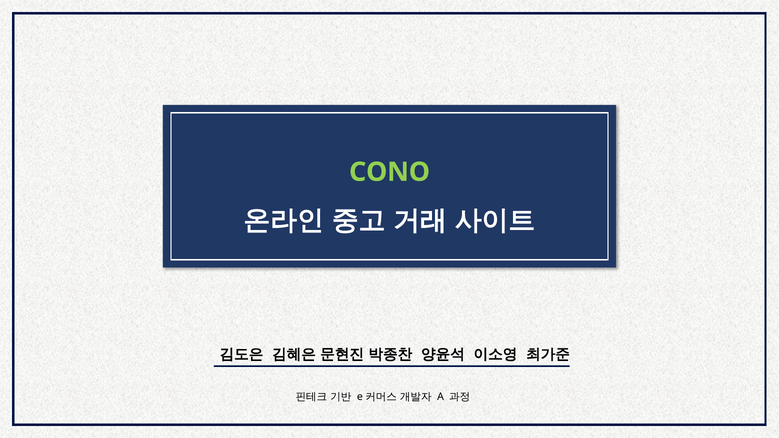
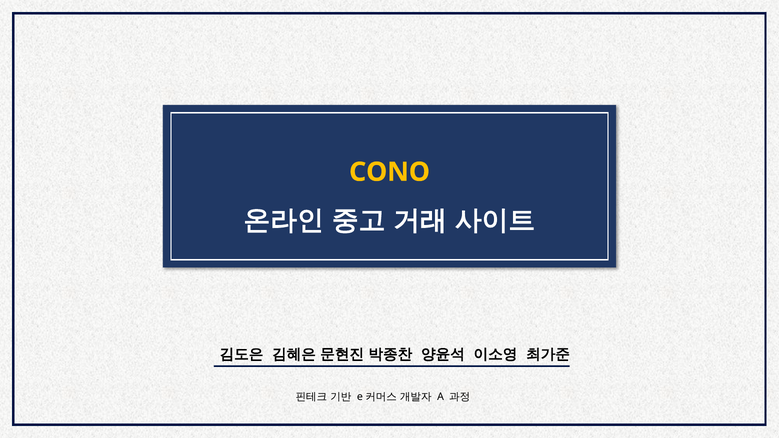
CONO colour: light green -> yellow
